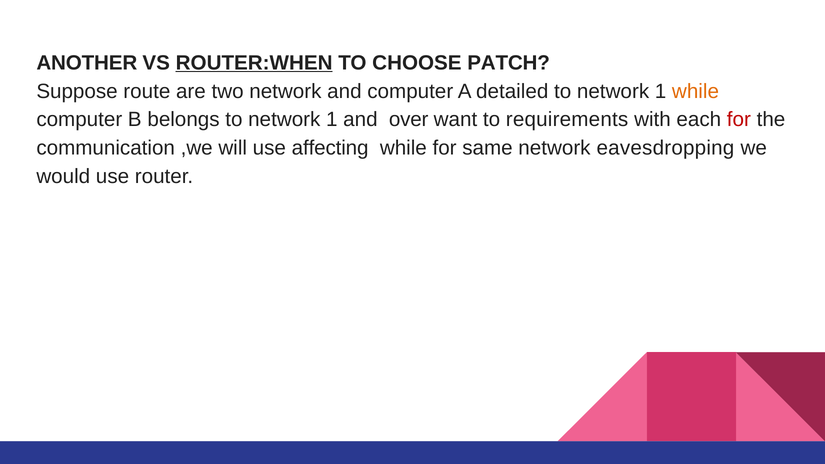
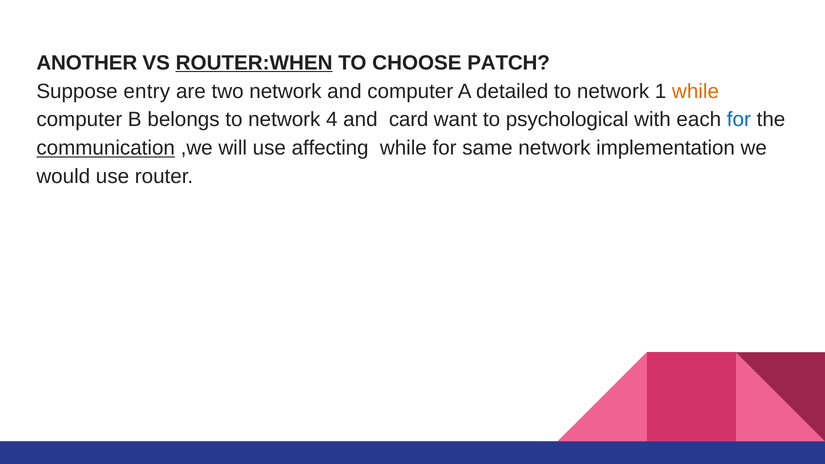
route: route -> entry
belongs to network 1: 1 -> 4
over: over -> card
requirements: requirements -> psychological
for at (739, 120) colour: red -> blue
communication underline: none -> present
eavesdropping: eavesdropping -> implementation
